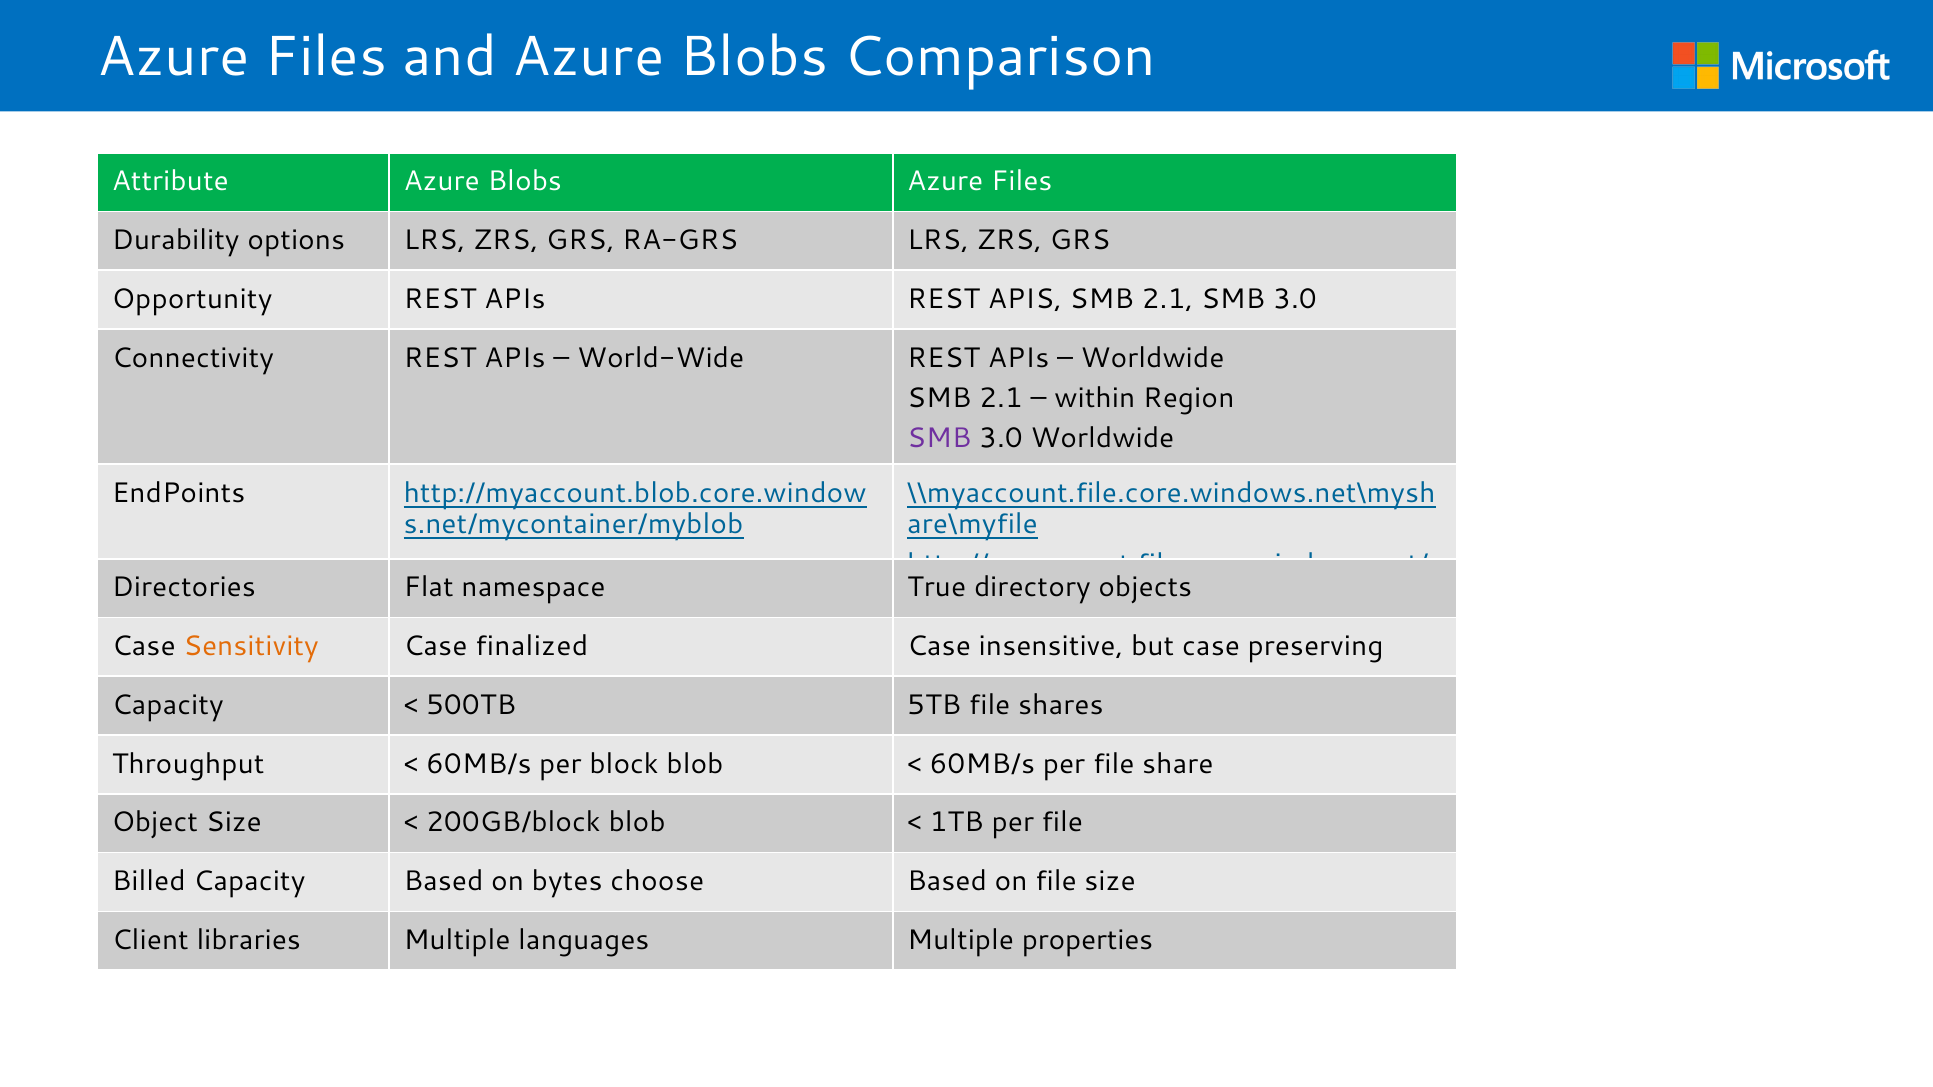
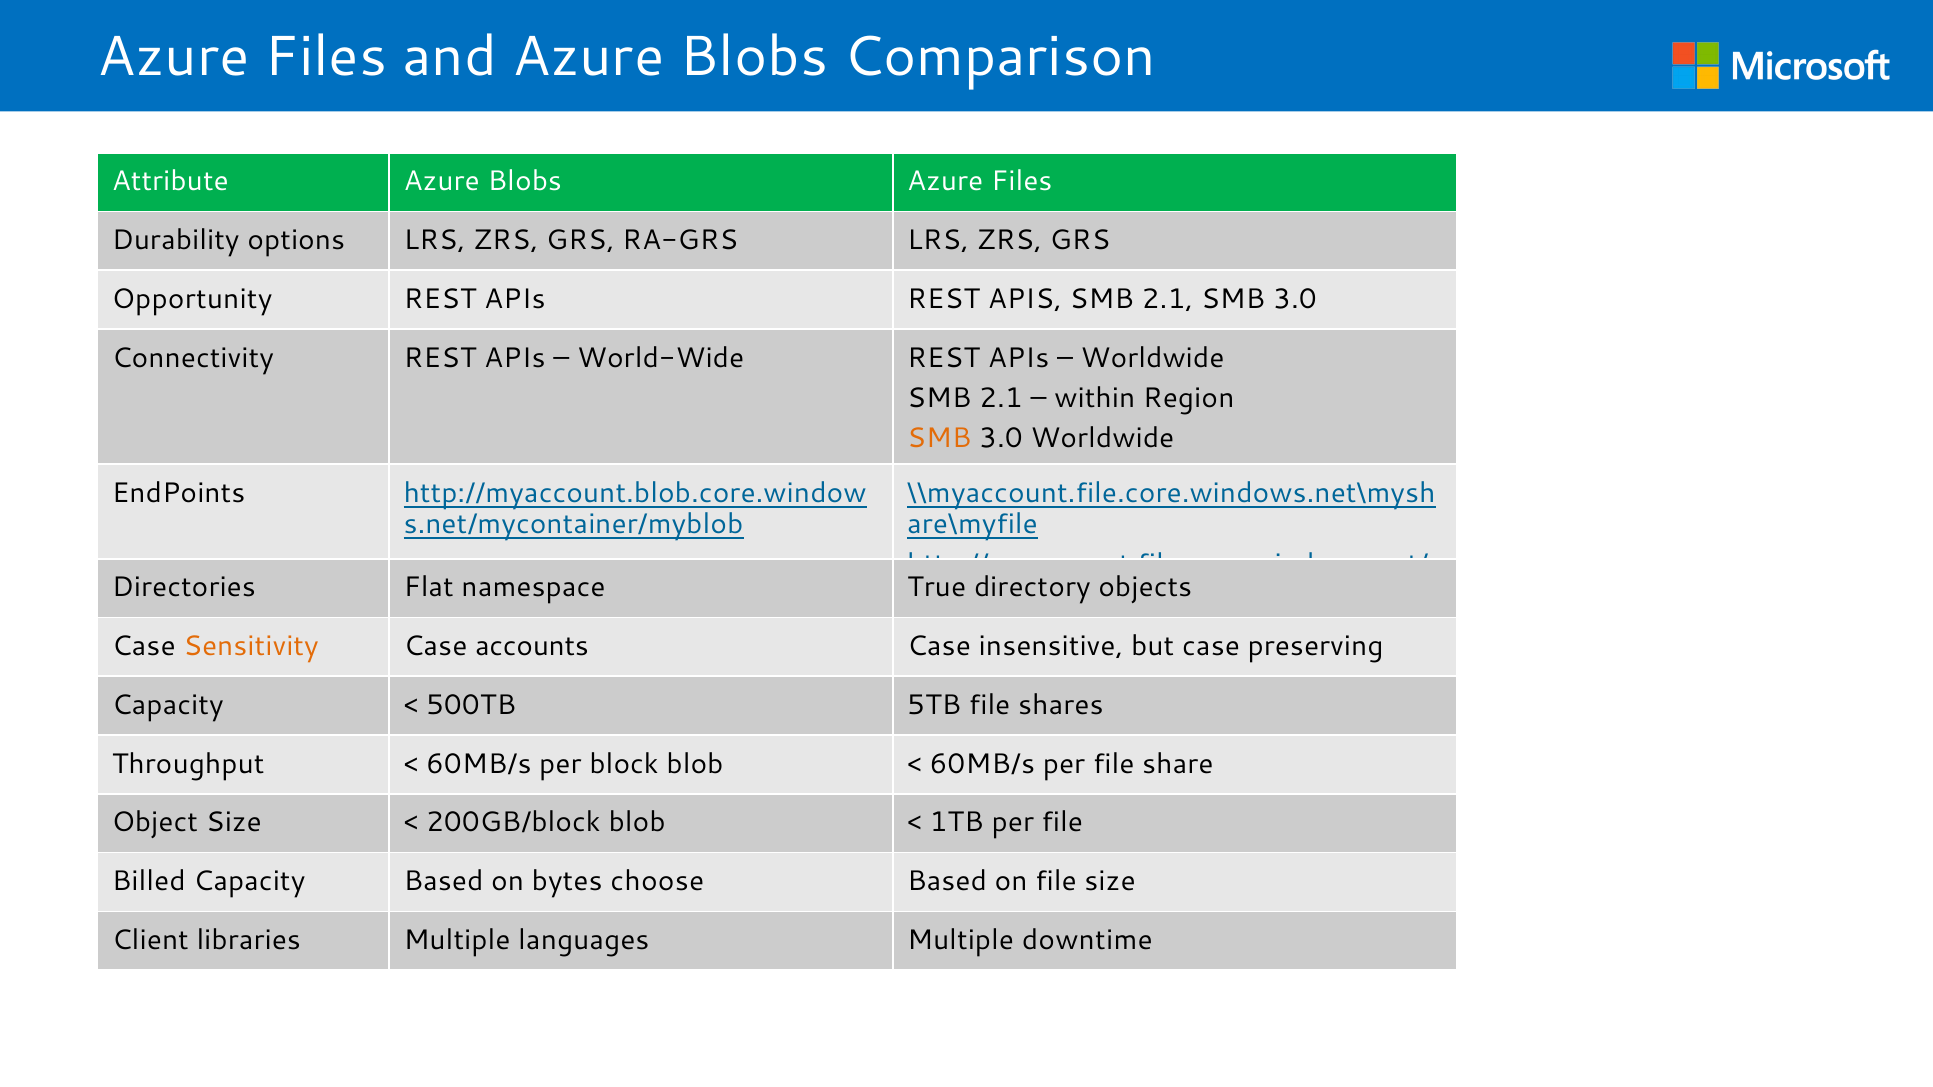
SMB at (939, 438) colour: purple -> orange
finalized: finalized -> accounts
properties: properties -> downtime
